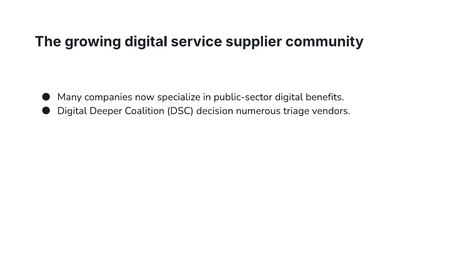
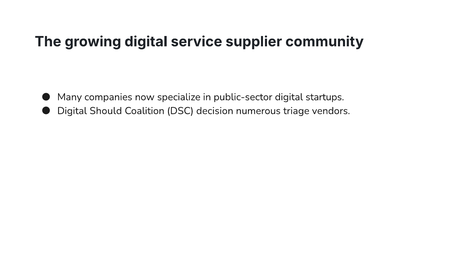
benefits: benefits -> startups
Deeper: Deeper -> Should
